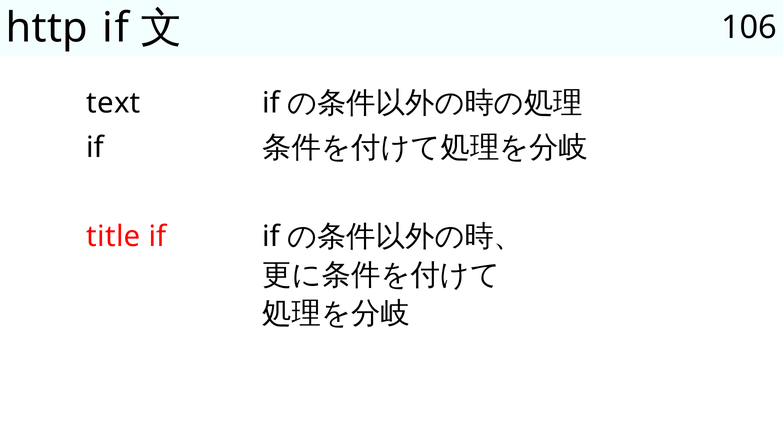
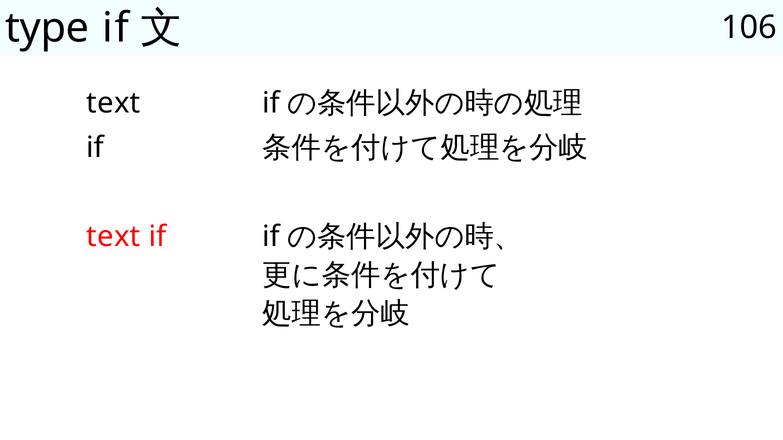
http: http -> type
title at (113, 237): title -> text
